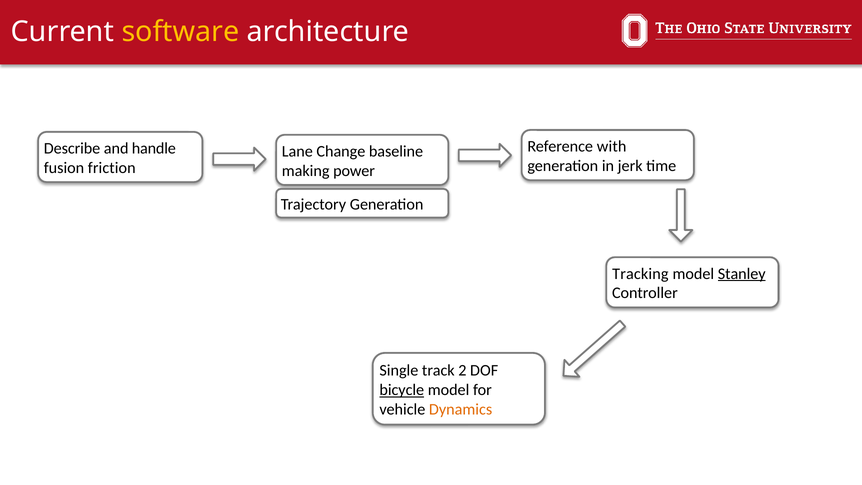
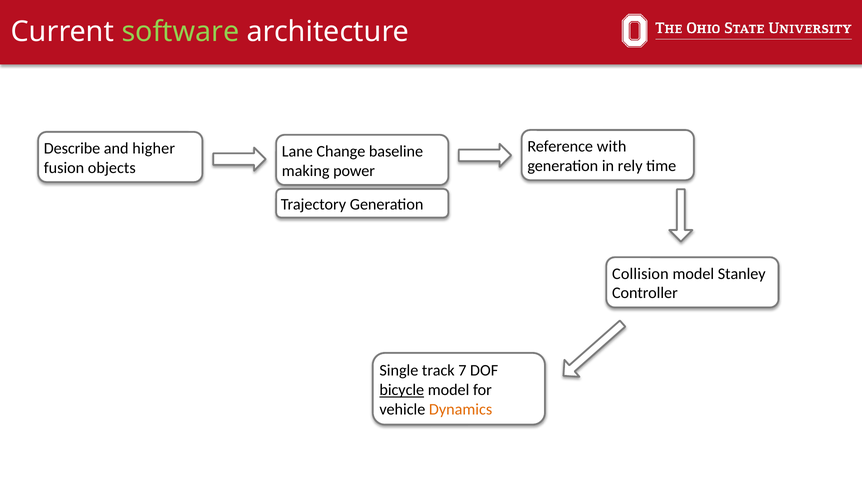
software colour: yellow -> light green
handle: handle -> higher
jerk: jerk -> rely
friction: friction -> objects
Tracking: Tracking -> Collision
Stanley underline: present -> none
2: 2 -> 7
